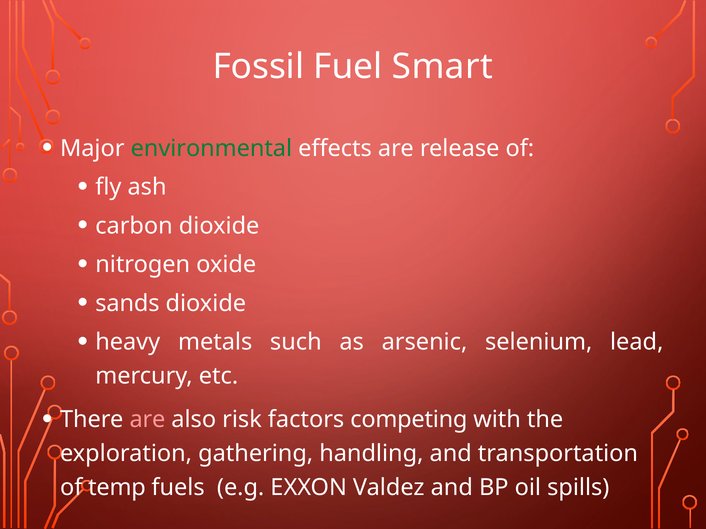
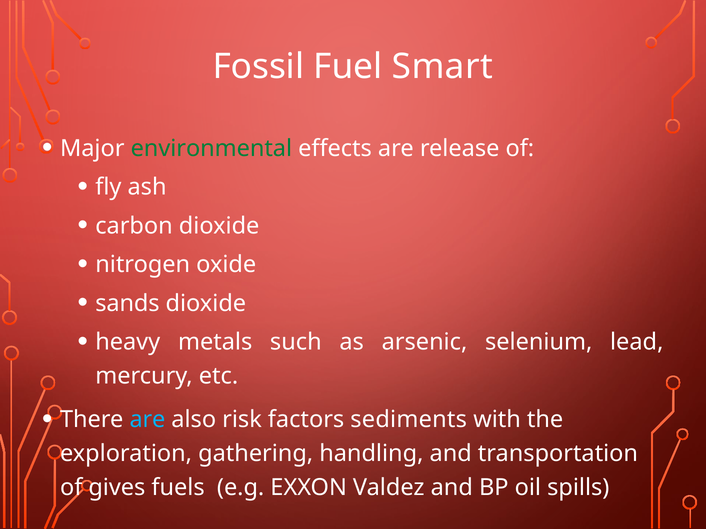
are at (147, 420) colour: pink -> light blue
competing: competing -> sediments
temp: temp -> gives
